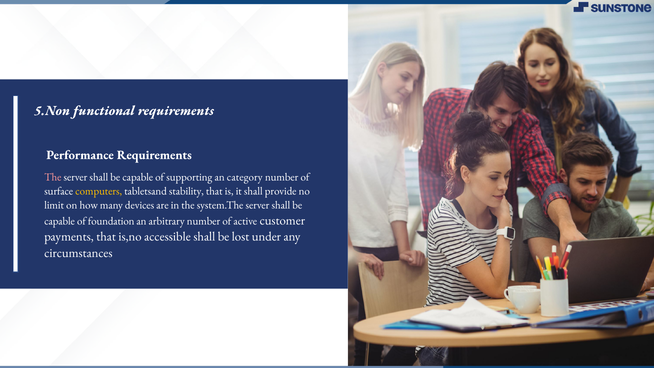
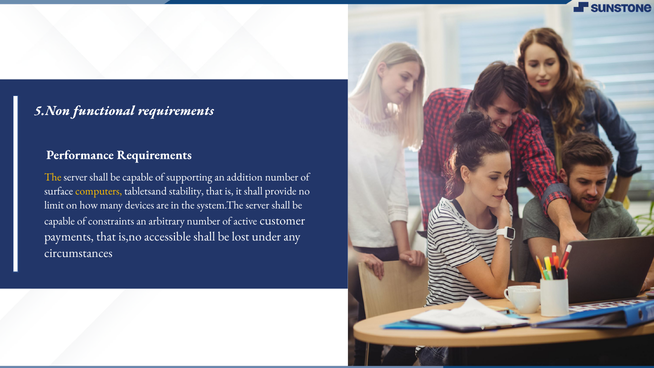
The at (53, 177) colour: pink -> yellow
category: category -> addition
foundation: foundation -> constraints
